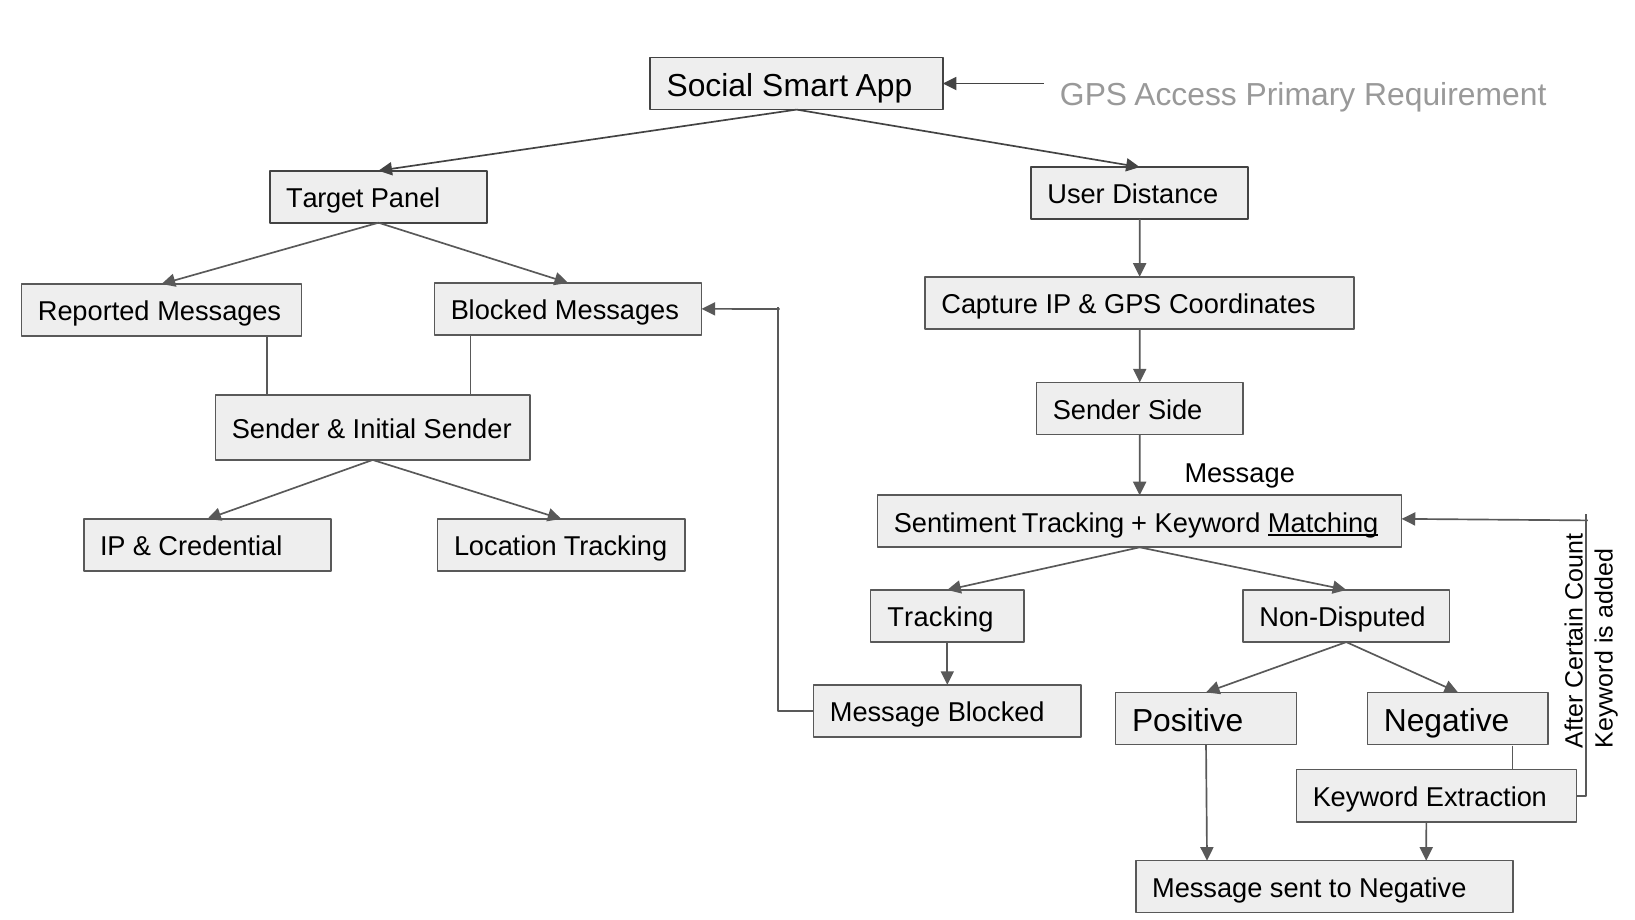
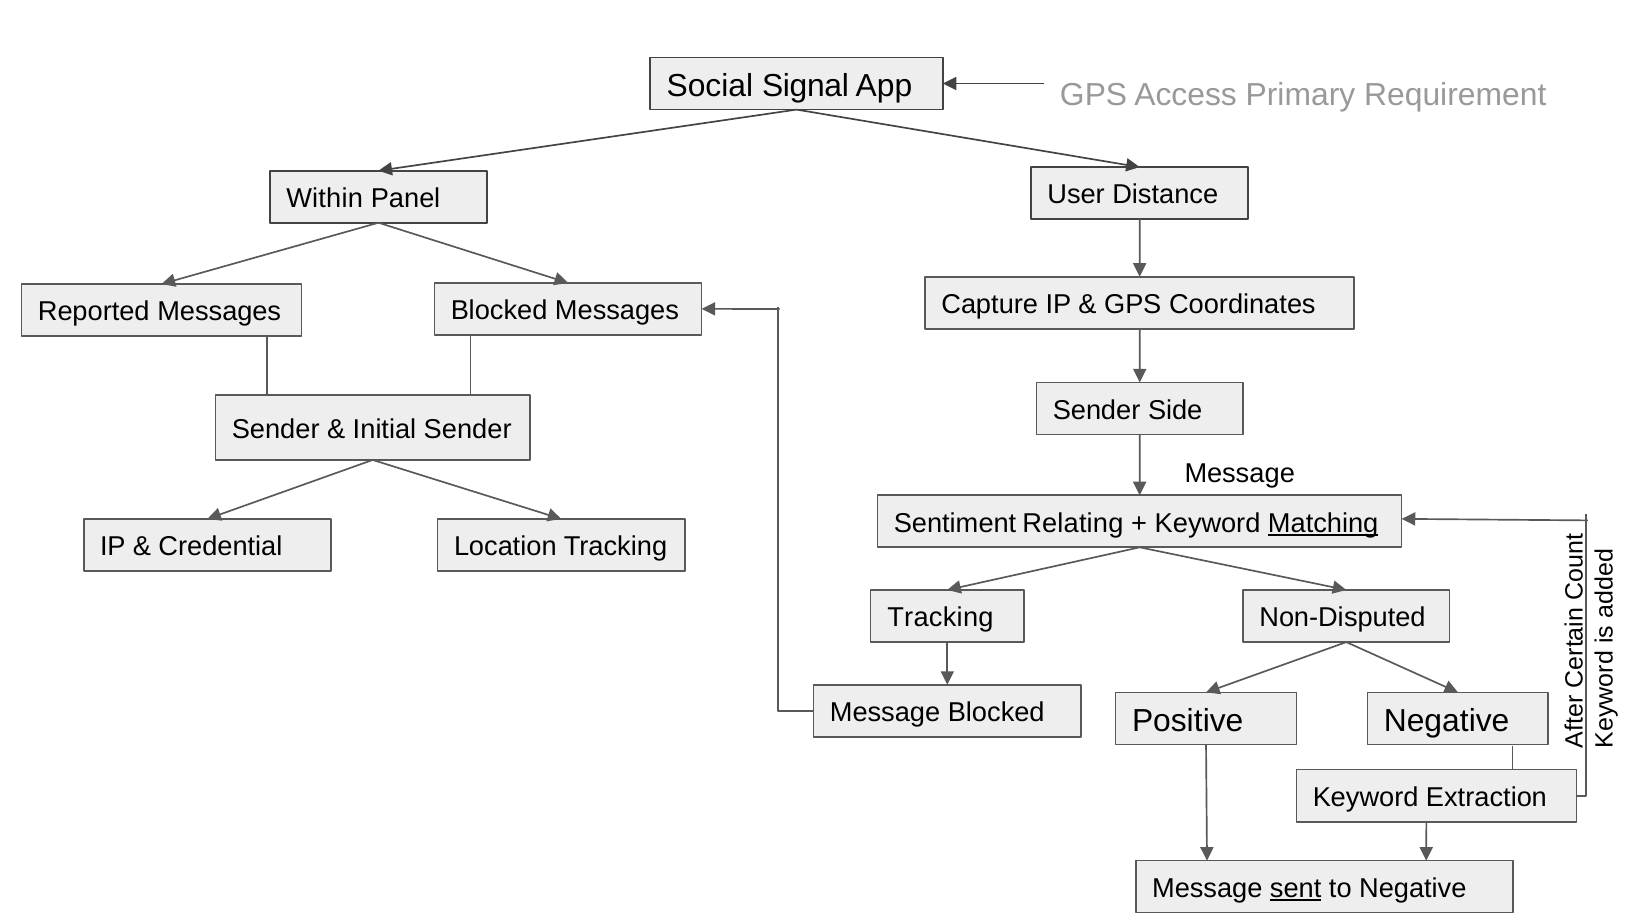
Smart: Smart -> Signal
Target: Target -> Within
Sentiment Tracking: Tracking -> Relating
sent underline: none -> present
